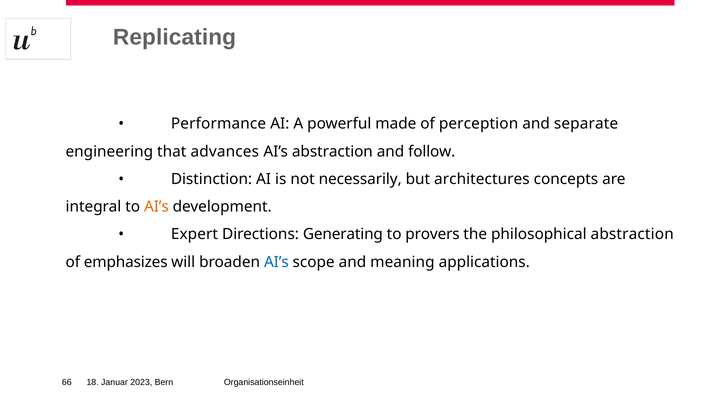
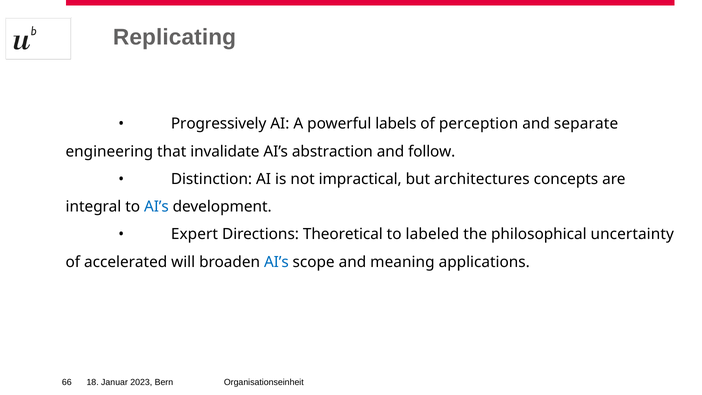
Performance: Performance -> Progressively
made: made -> labels
advances: advances -> invalidate
necessarily: necessarily -> impractical
AI’s at (156, 207) colour: orange -> blue
Generating: Generating -> Theoretical
provers: provers -> labeled
philosophical abstraction: abstraction -> uncertainty
emphasizes: emphasizes -> accelerated
